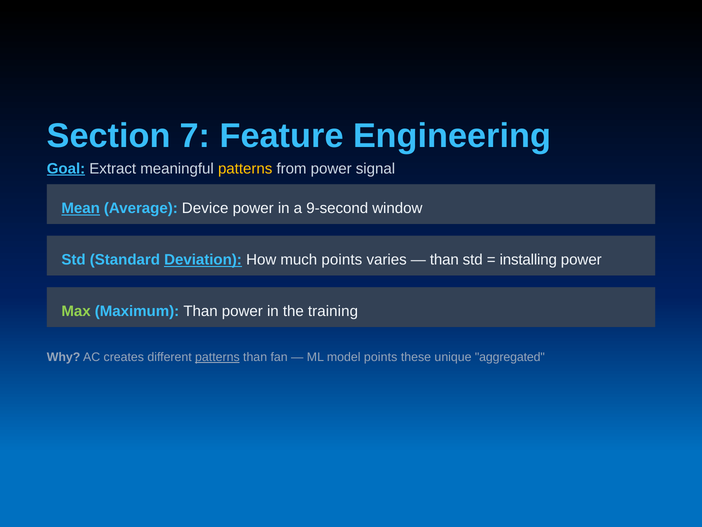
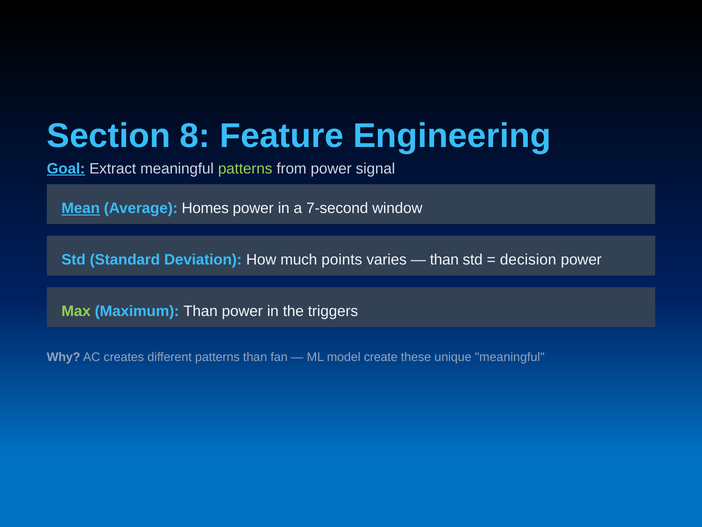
7: 7 -> 8
patterns at (245, 168) colour: yellow -> light green
Device: Device -> Homes
9-second: 9-second -> 7-second
Deviation underline: present -> none
installing: installing -> decision
training: training -> triggers
patterns at (217, 357) underline: present -> none
model points: points -> create
unique aggregated: aggregated -> meaningful
